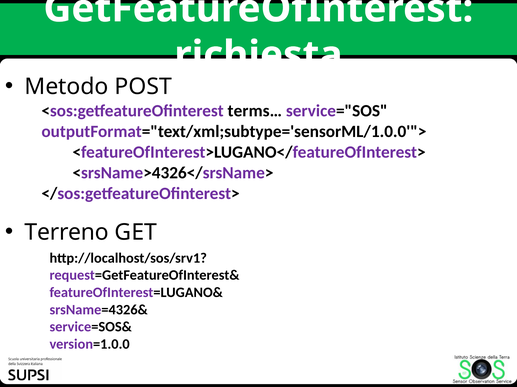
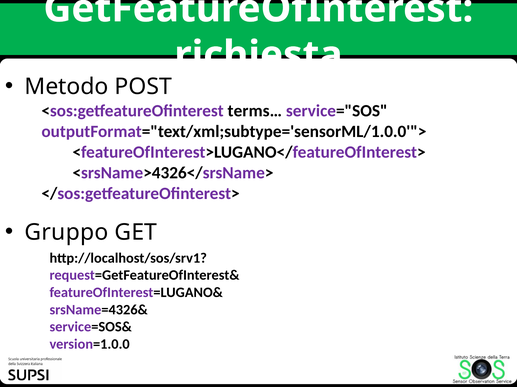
Terreno: Terreno -> Gruppo
